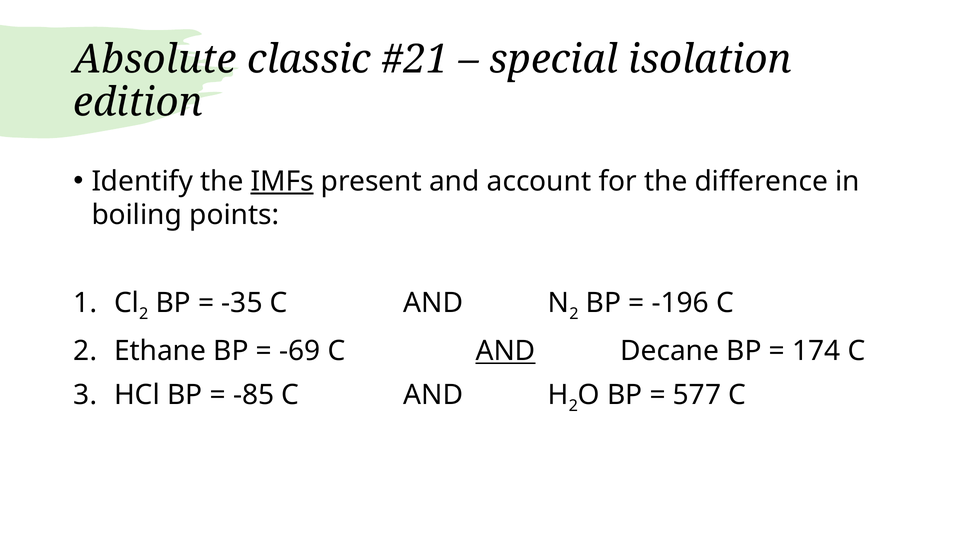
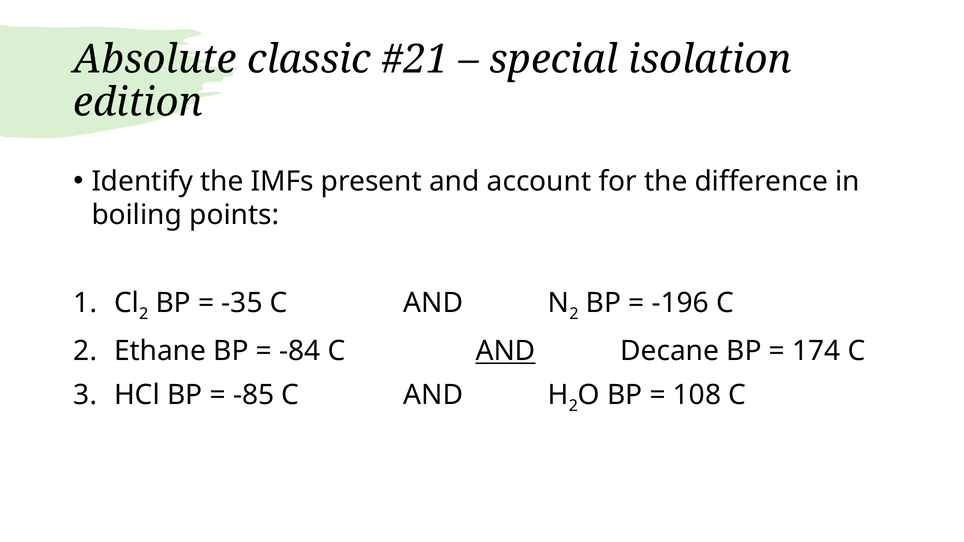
IMFs underline: present -> none
-69: -69 -> -84
577: 577 -> 108
